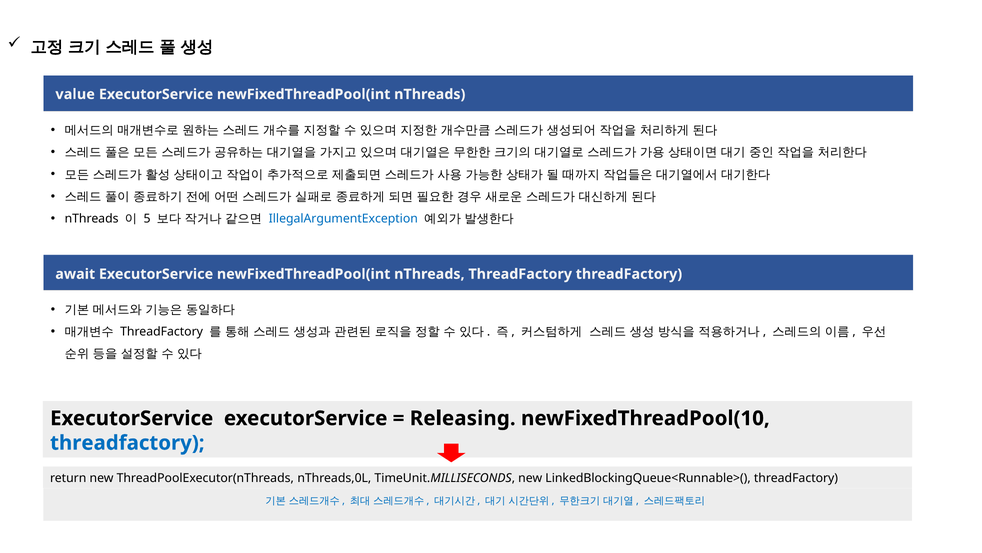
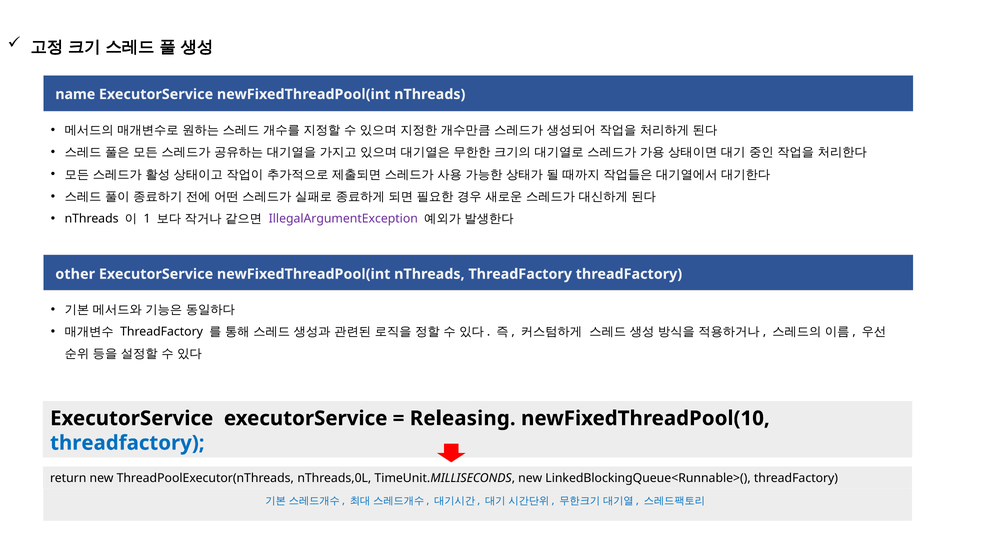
value: value -> name
5: 5 -> 1
IllegalArgumentException colour: blue -> purple
await: await -> other
